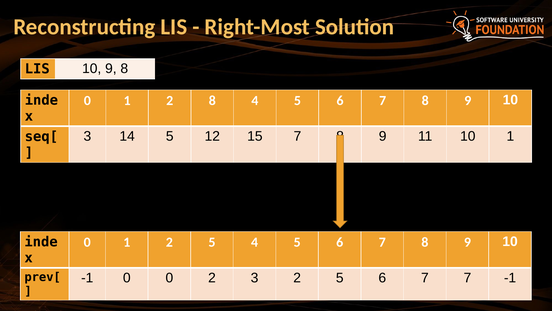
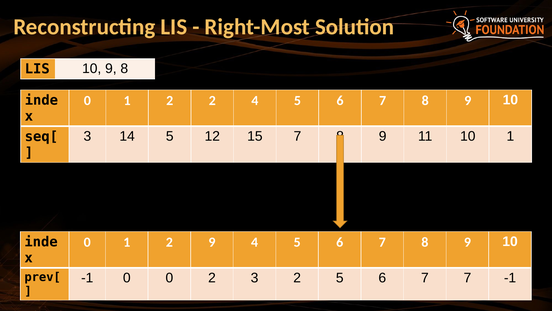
2 8: 8 -> 2
1 2 5: 5 -> 9
